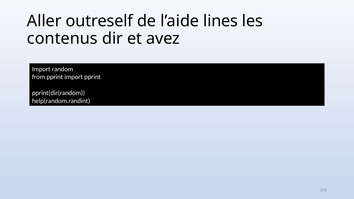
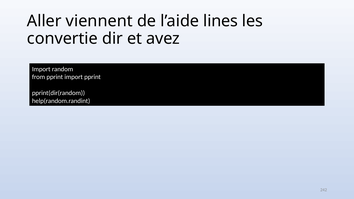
outreself: outreself -> viennent
contenus: contenus -> convertie
